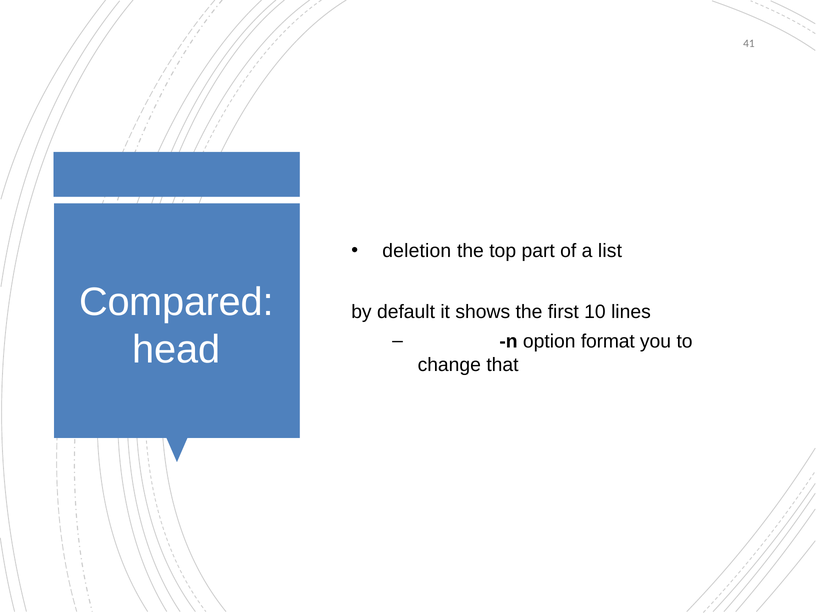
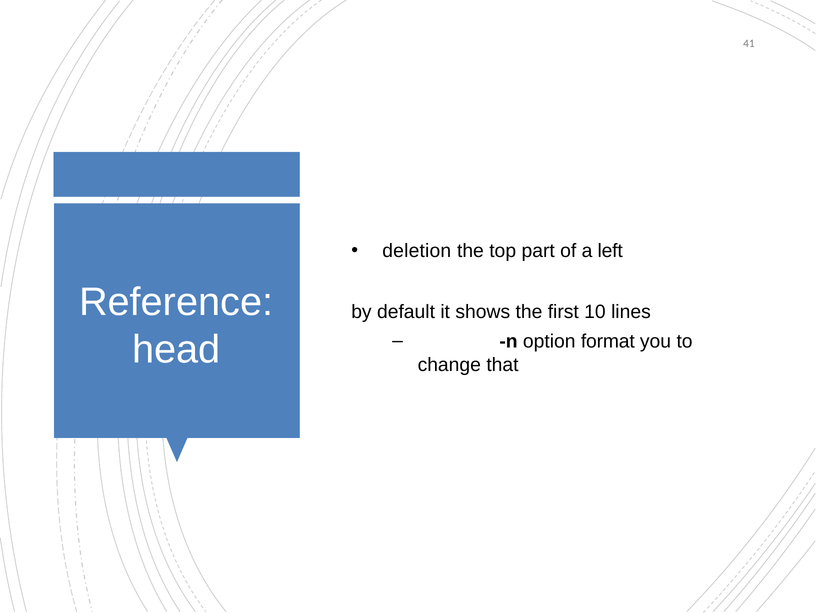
list: list -> left
Compared: Compared -> Reference
